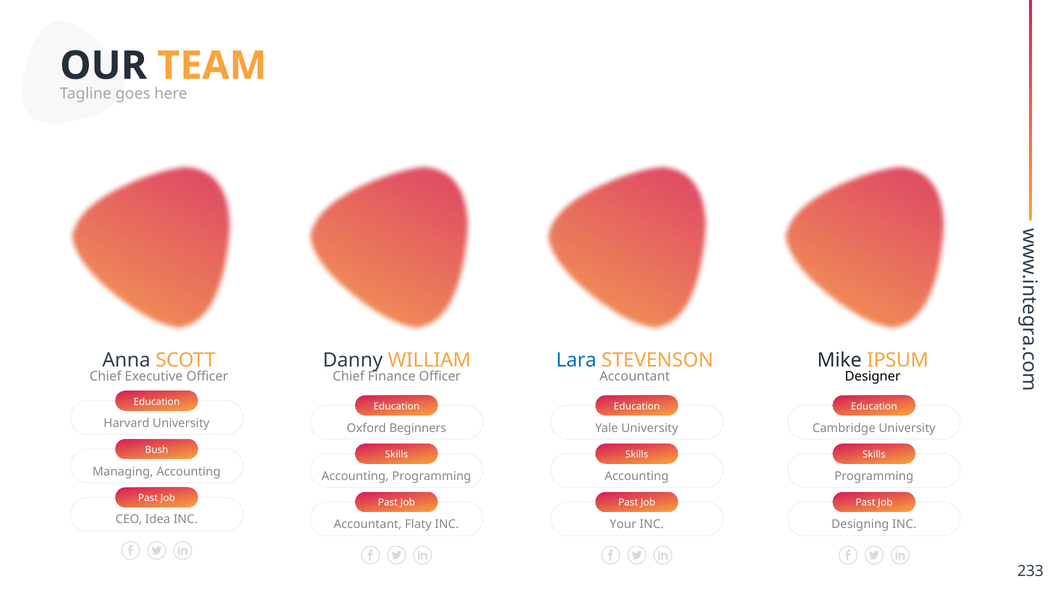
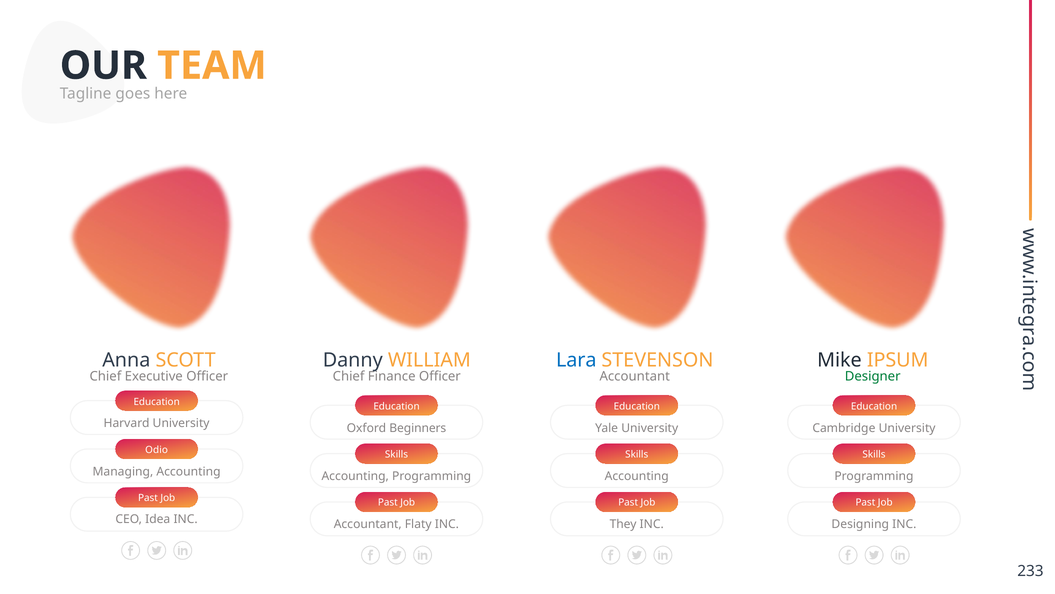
Designer colour: black -> green
Bush: Bush -> Odio
Your: Your -> They
